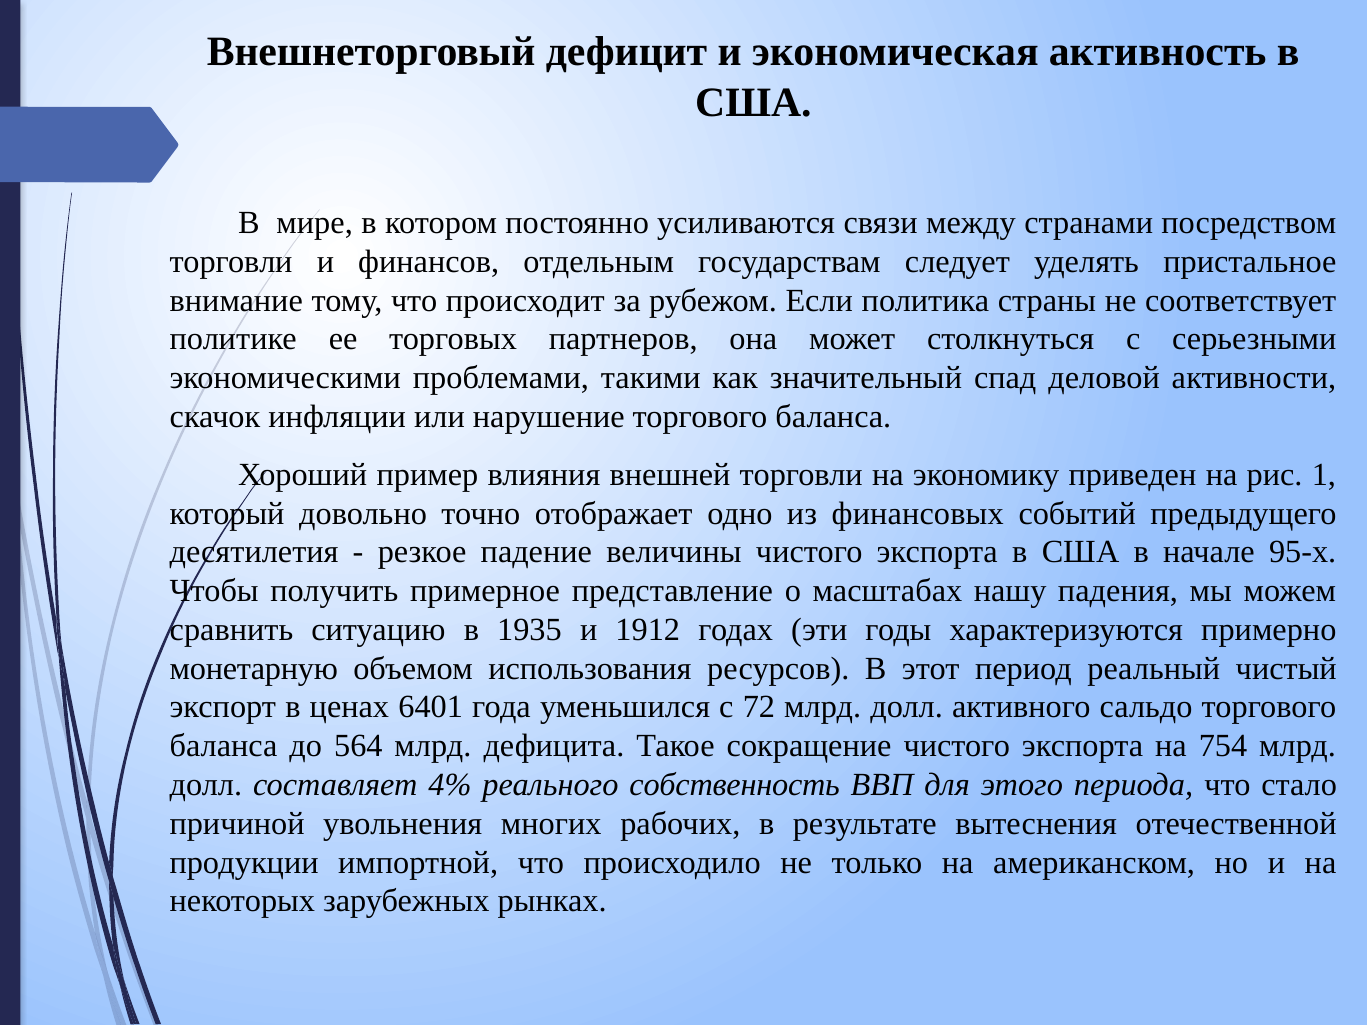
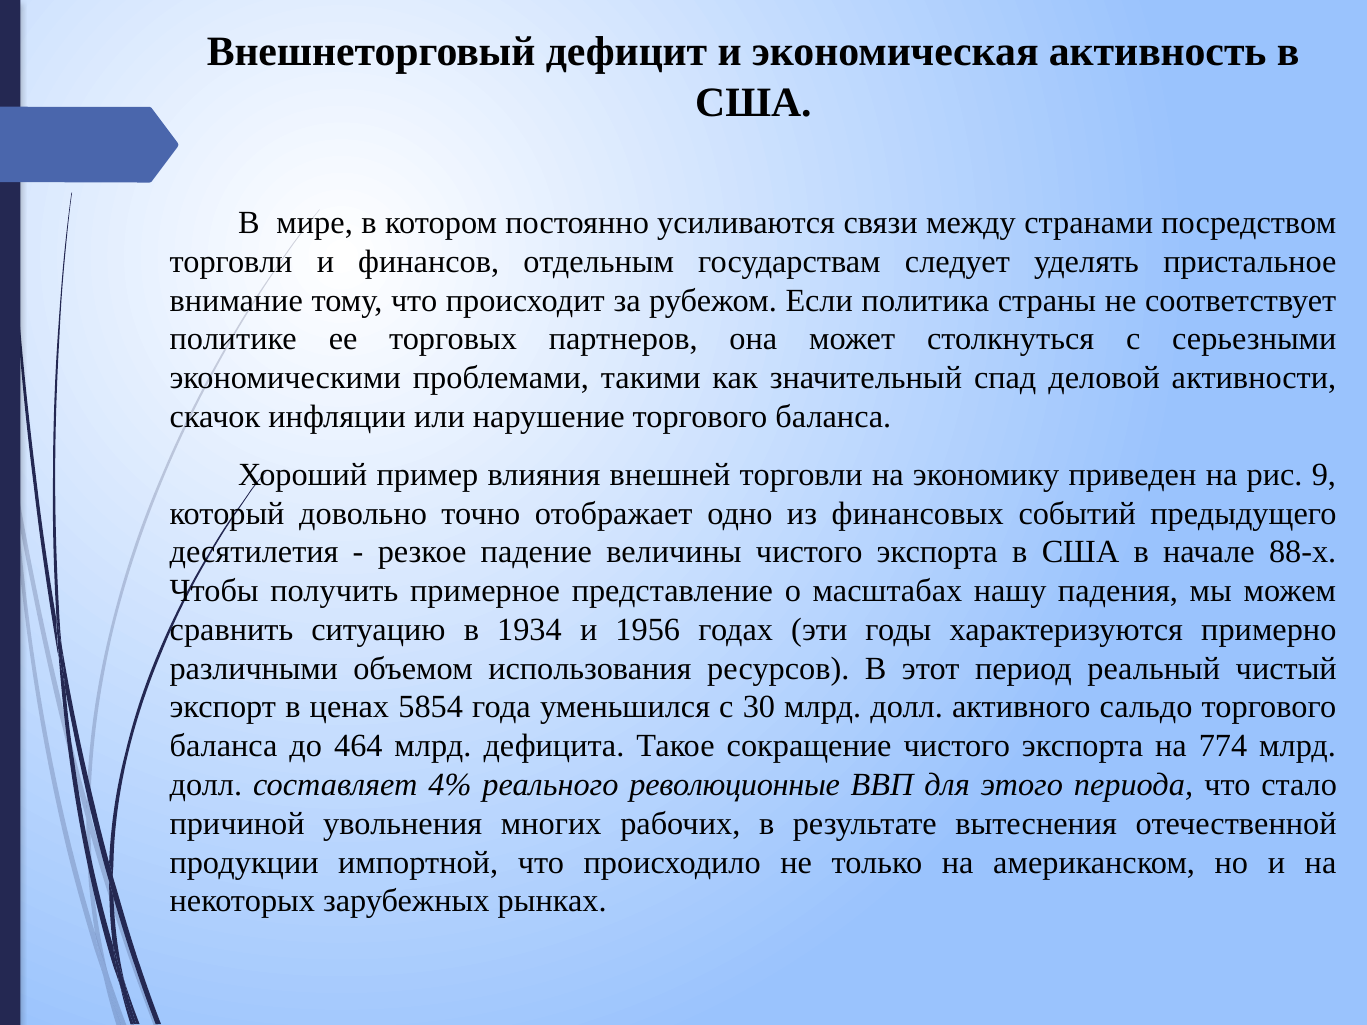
1: 1 -> 9
95-х: 95-х -> 88-х
1935: 1935 -> 1934
1912: 1912 -> 1956
монетарную: монетарную -> различными
6401: 6401 -> 5854
72: 72 -> 30
564: 564 -> 464
754: 754 -> 774
собственность: собственность -> революционные
